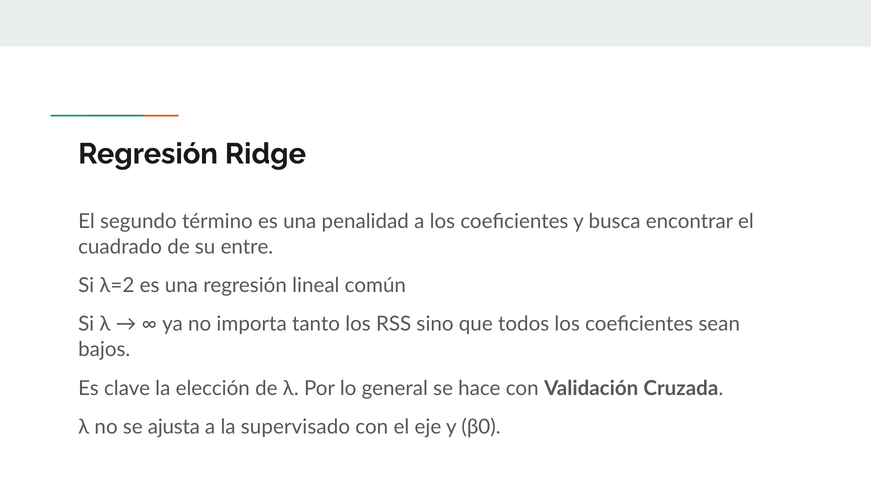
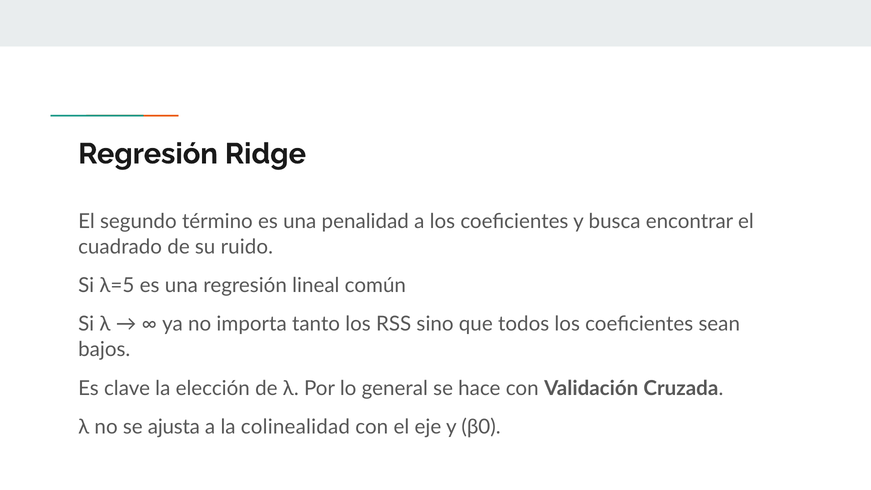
entre: entre -> ruido
λ=2: λ=2 -> λ=5
supervisado: supervisado -> colinealidad
